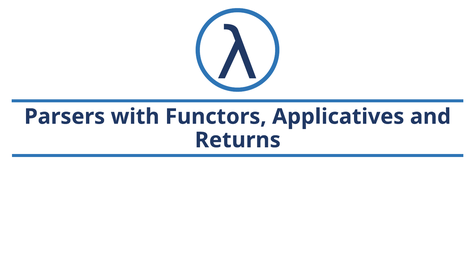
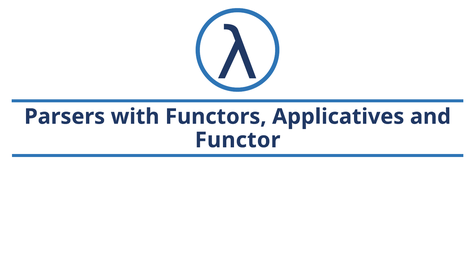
Returns: Returns -> Functor
